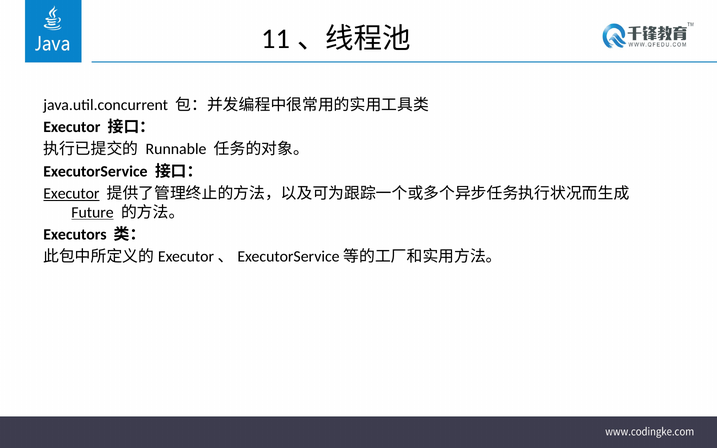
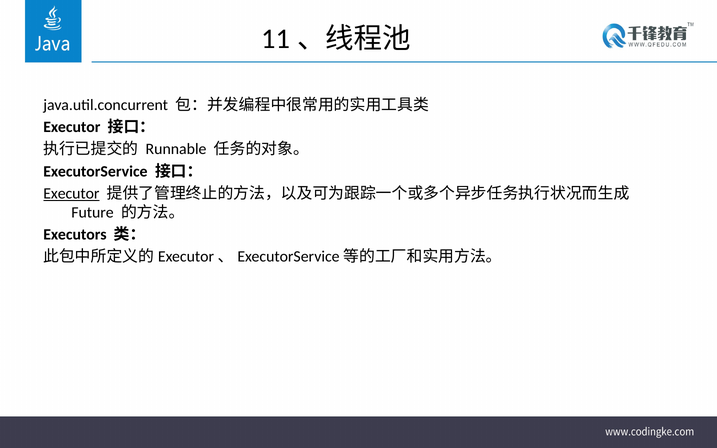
Future underline: present -> none
